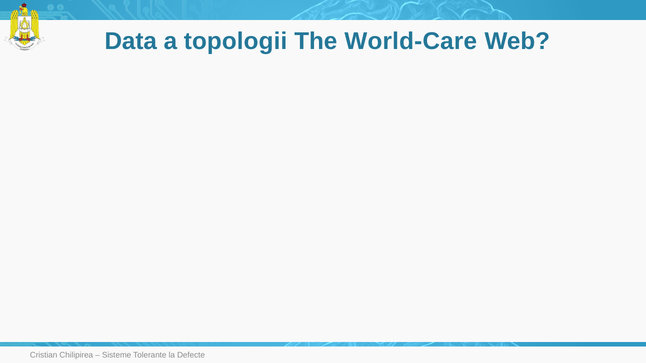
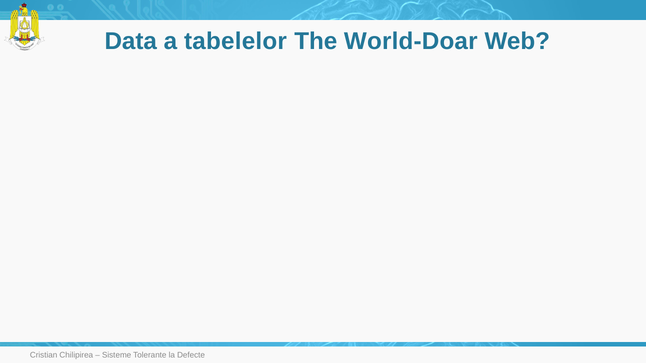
topologii: topologii -> tabelelor
World-Care: World-Care -> World-Doar
